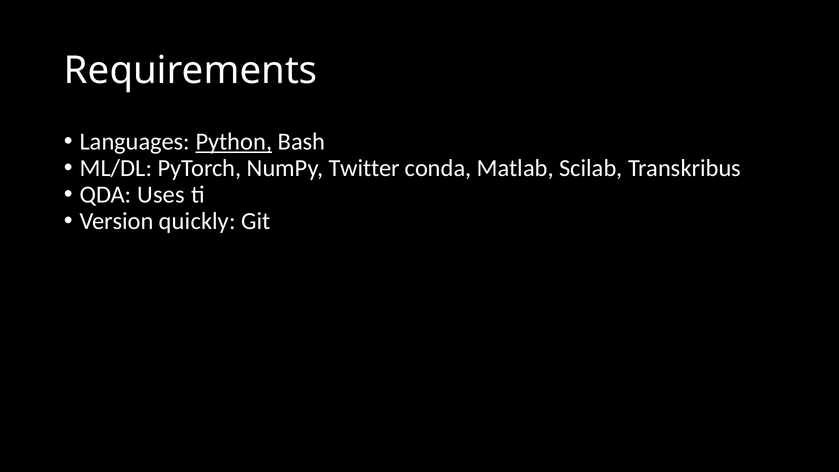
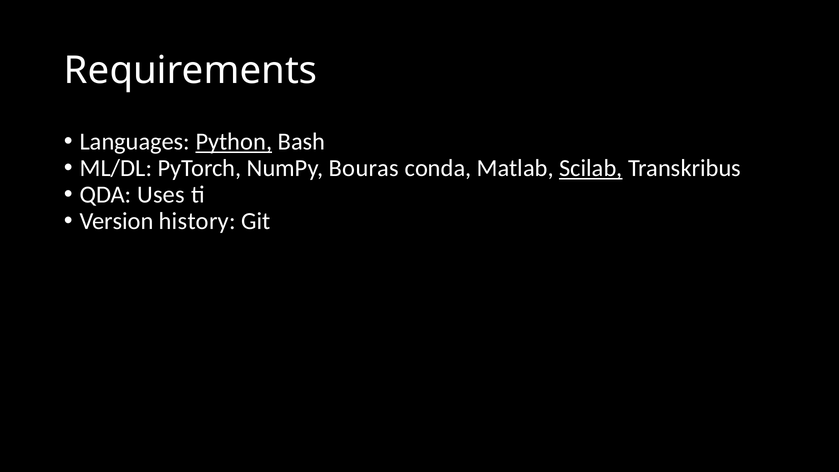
Twitter: Twitter -> Bouras
Scilab underline: none -> present
quickly: quickly -> history
